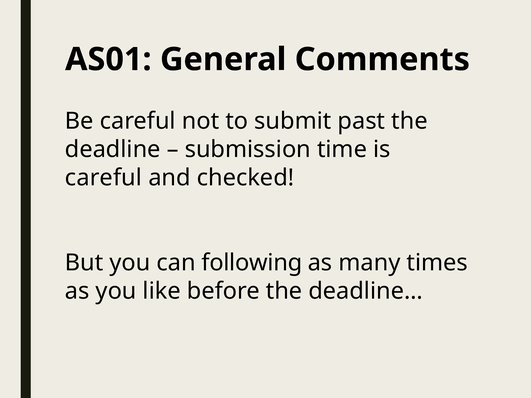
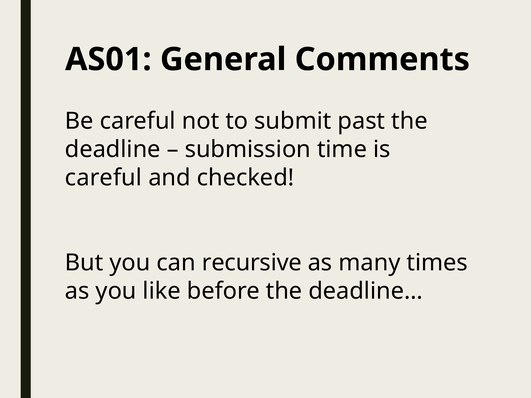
following: following -> recursive
